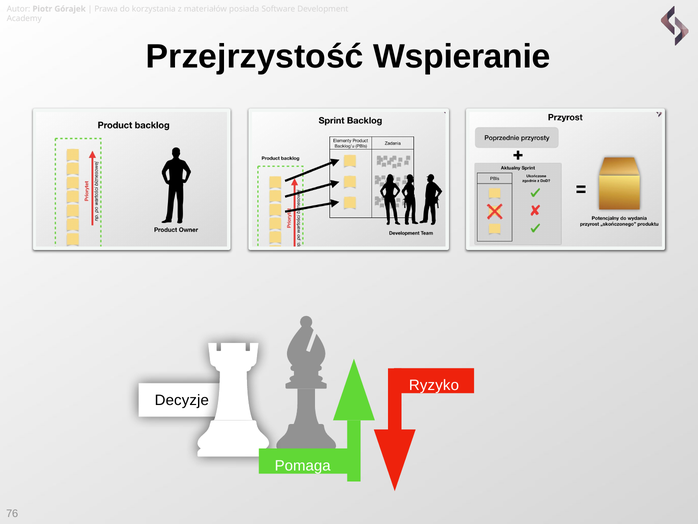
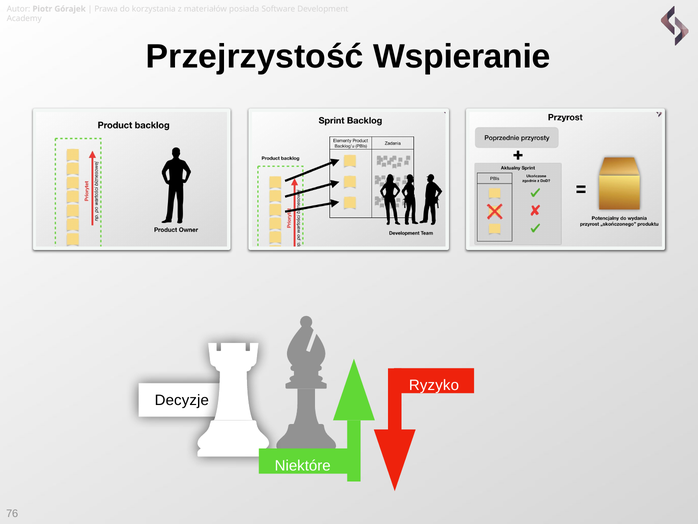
Pomaga: Pomaga -> Niektóre
